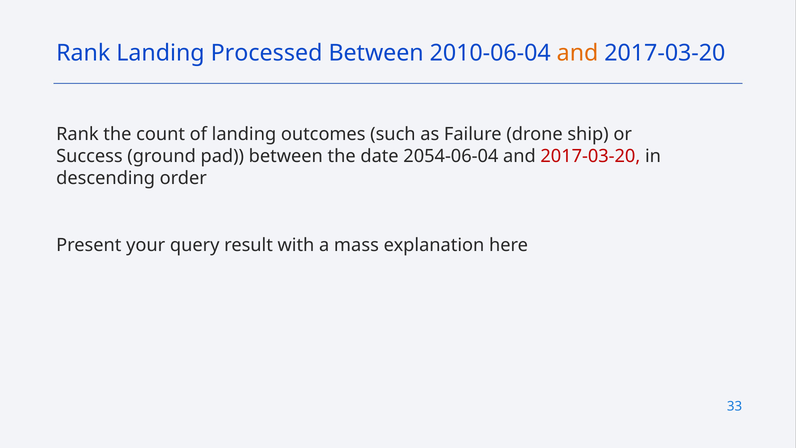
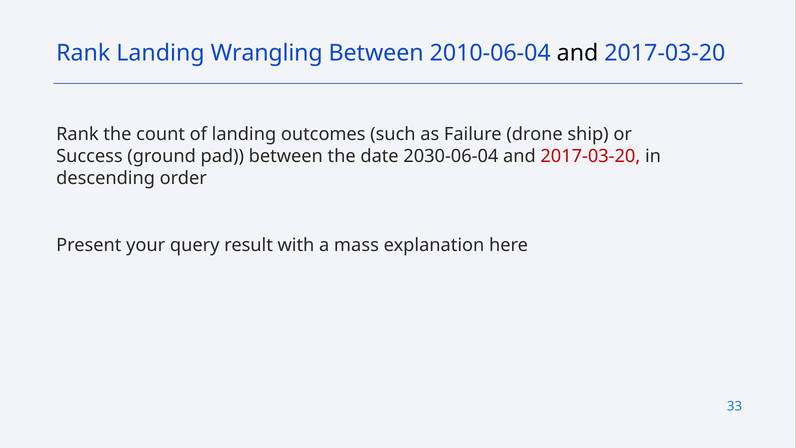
Processed: Processed -> Wrangling
and at (578, 53) colour: orange -> black
2054-06-04: 2054-06-04 -> 2030-06-04
